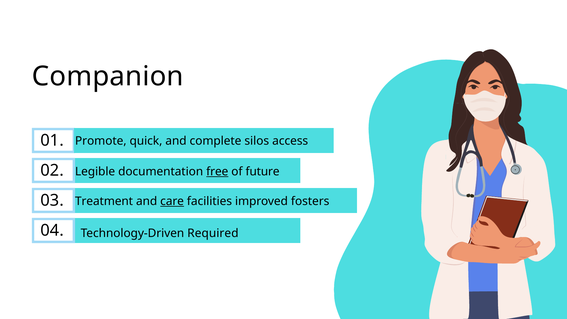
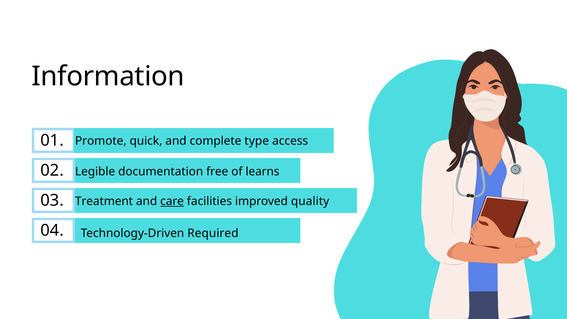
Companion: Companion -> Information
silos: silos -> type
free underline: present -> none
future: future -> learns
fosters: fosters -> quality
